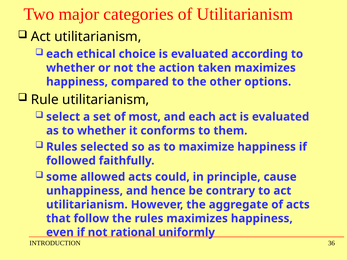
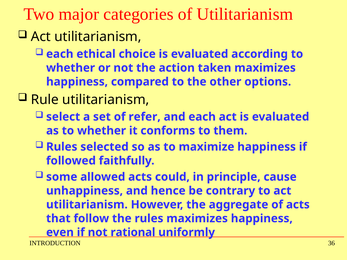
most: most -> refer
